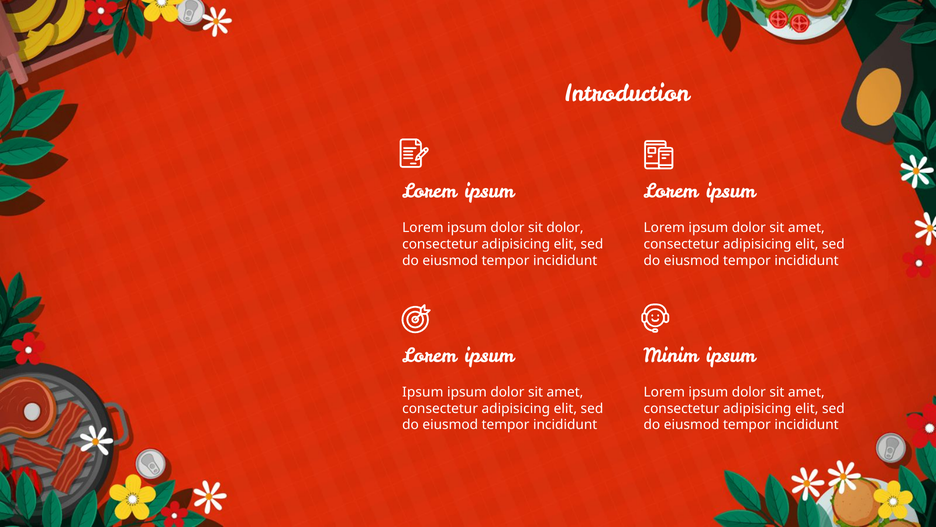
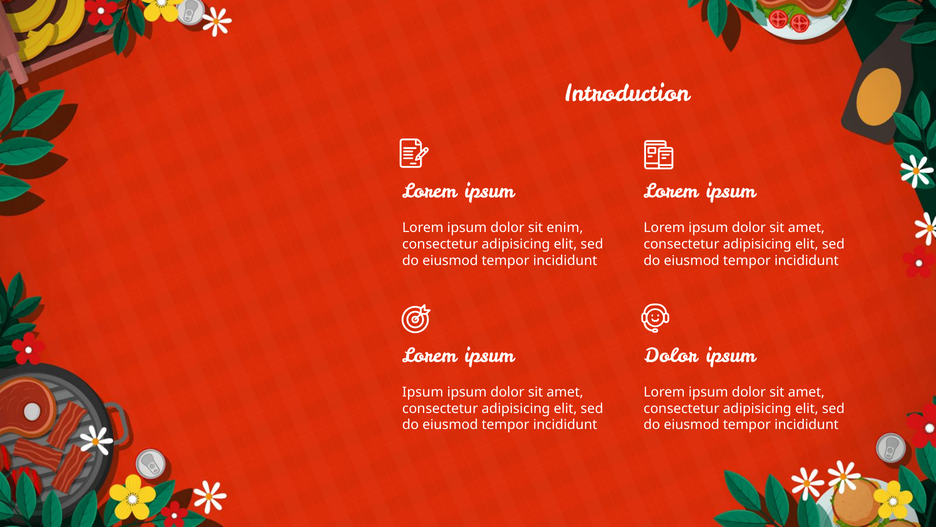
sit dolor: dolor -> enim
Minim at (671, 355): Minim -> Dolor
